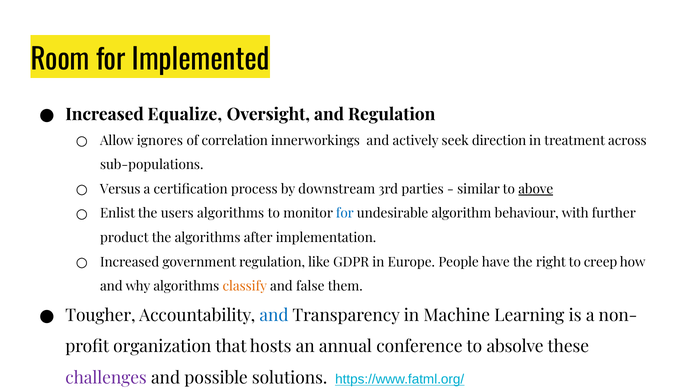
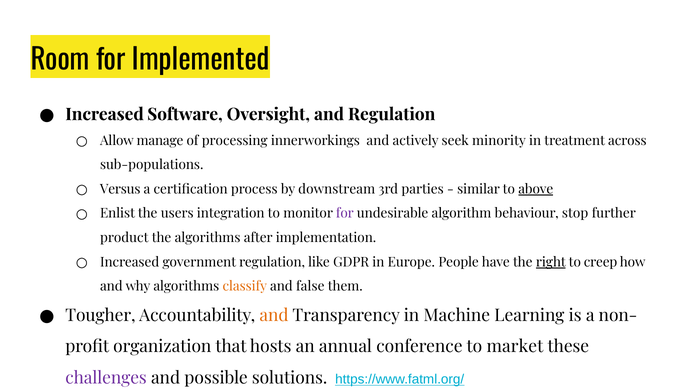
Equalize: Equalize -> Software
ignores: ignores -> manage
correlation: correlation -> processing
direction: direction -> minority
users algorithms: algorithms -> integration
for at (345, 214) colour: blue -> purple
with: with -> stop
right underline: none -> present
and at (274, 316) colour: blue -> orange
absolve: absolve -> market
